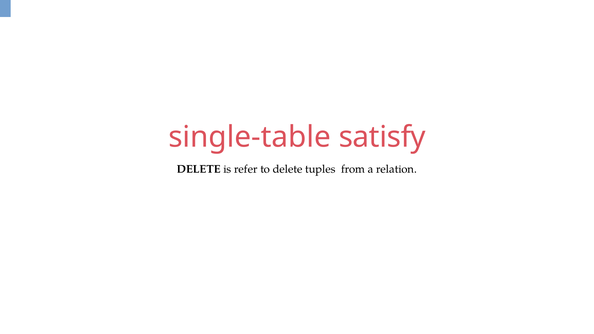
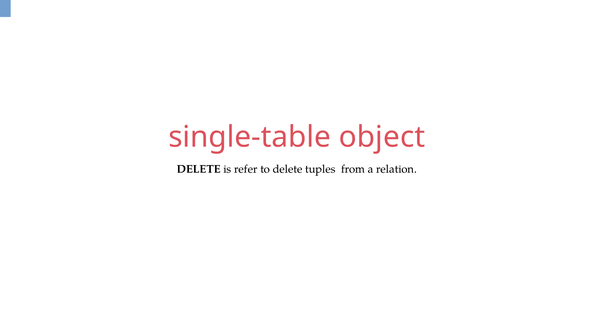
satisfy: satisfy -> object
